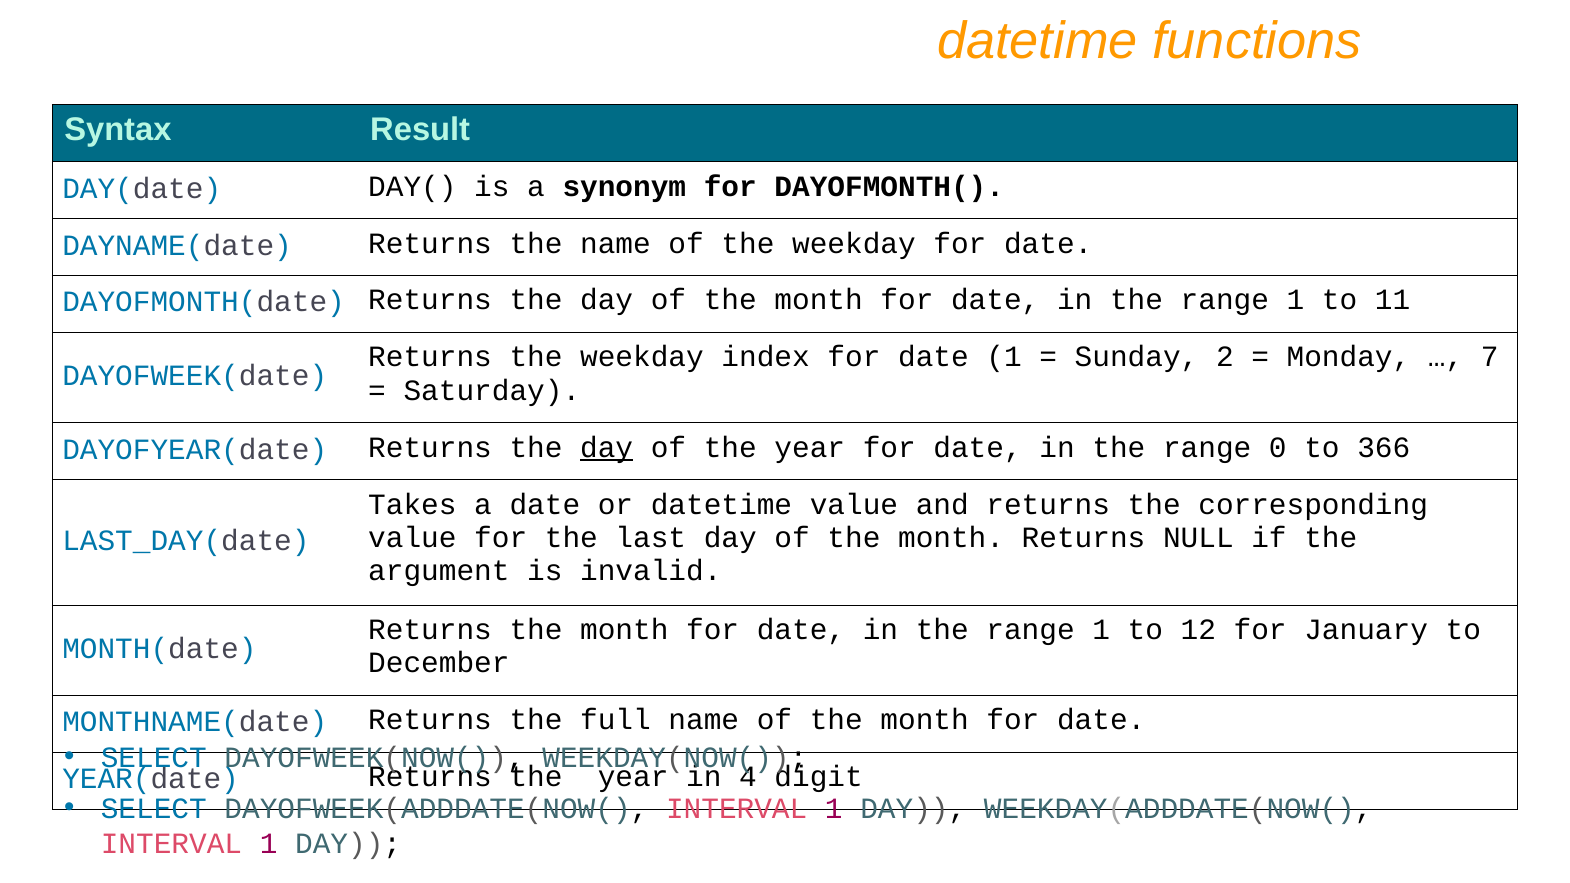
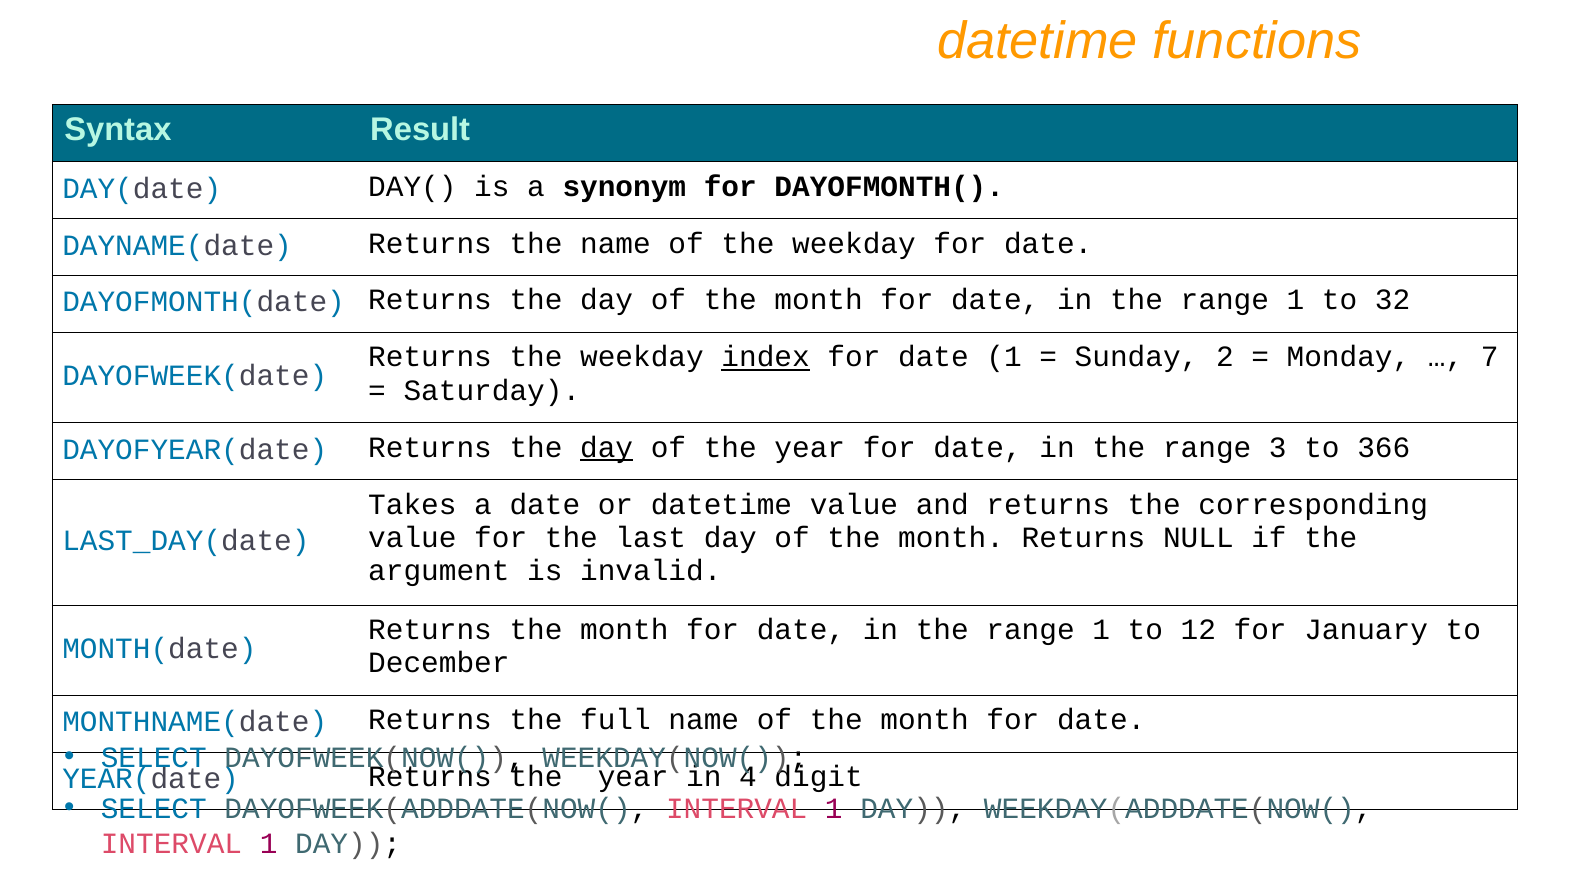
11: 11 -> 32
index underline: none -> present
0: 0 -> 3
